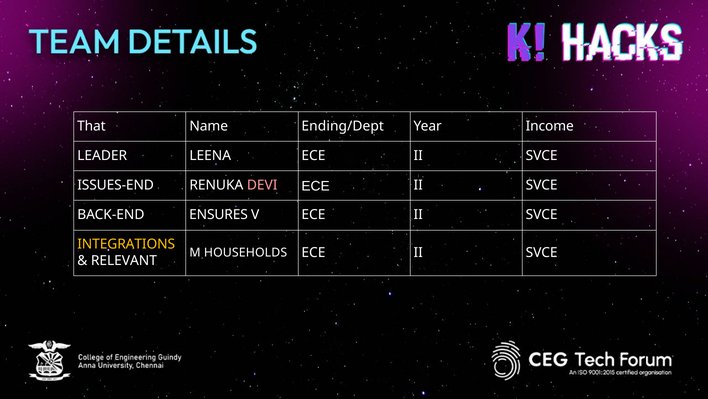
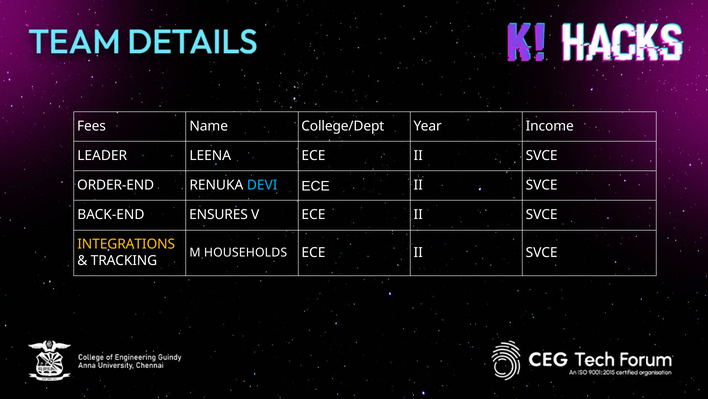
That: That -> Fees
Ending/Dept: Ending/Dept -> College/Dept
ISSUES-END: ISSUES-END -> ORDER-END
DEVI colour: pink -> light blue
RELEVANT: RELEVANT -> TRACKING
